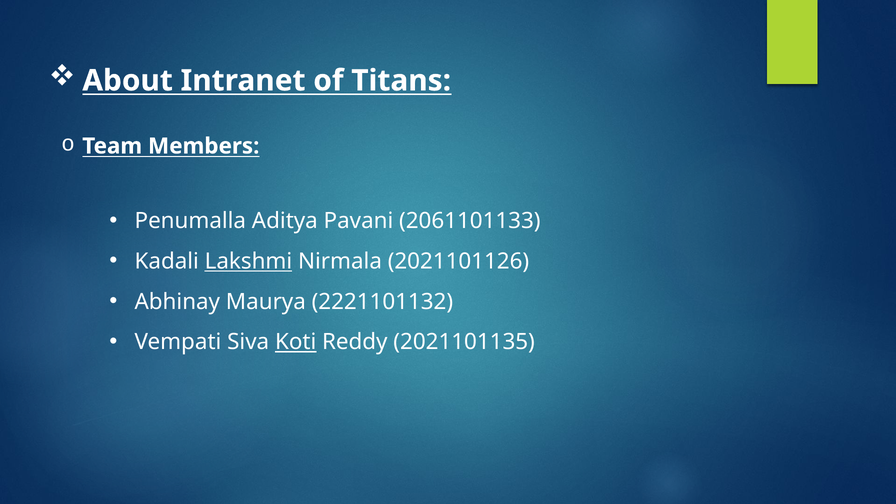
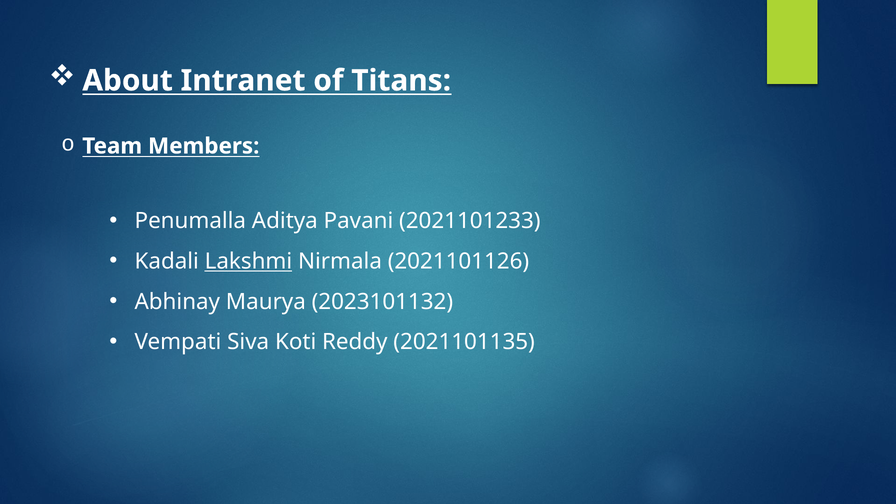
2061101133: 2061101133 -> 2021101233
2221101132: 2221101132 -> 2023101132
Koti underline: present -> none
